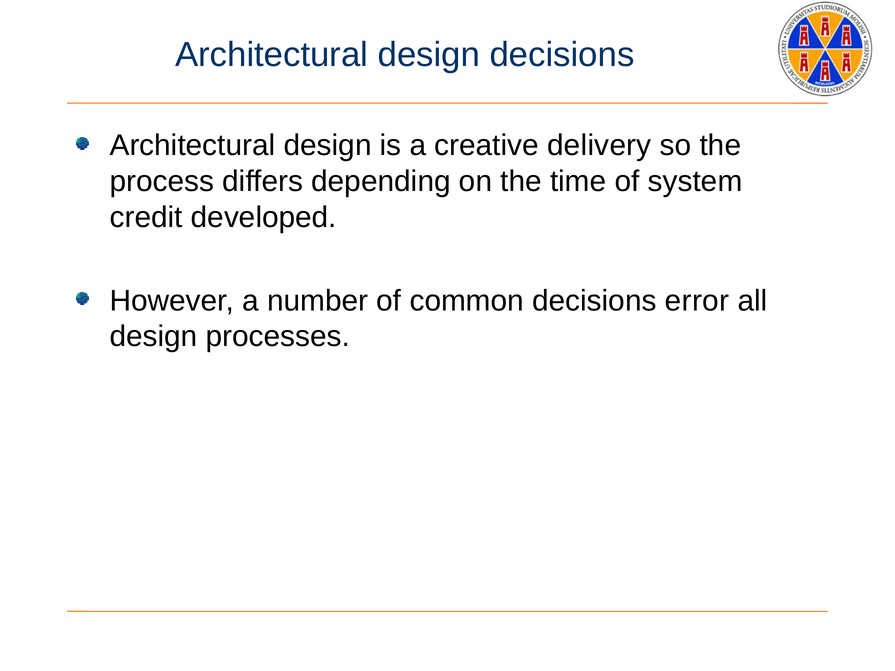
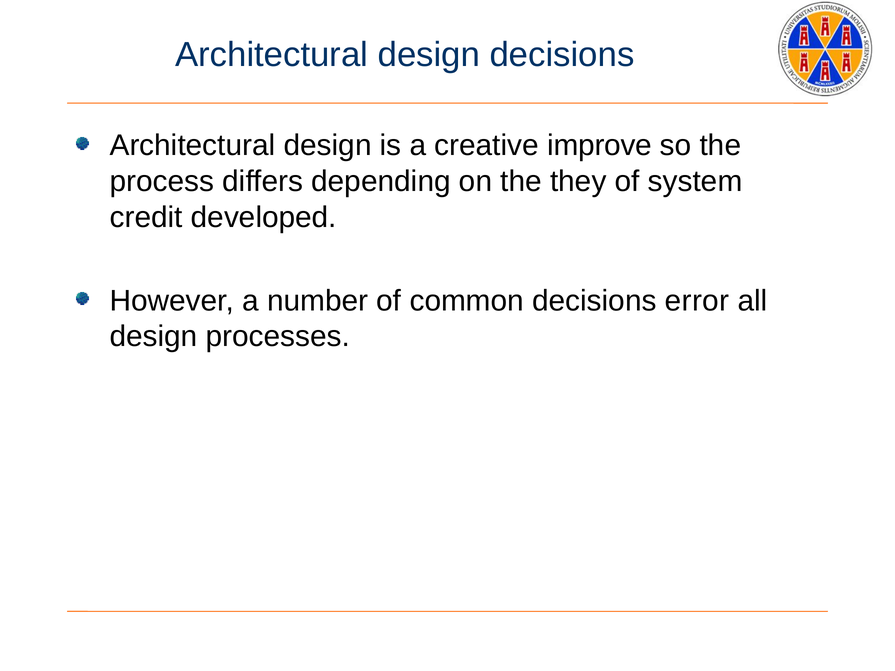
delivery: delivery -> improve
time: time -> they
